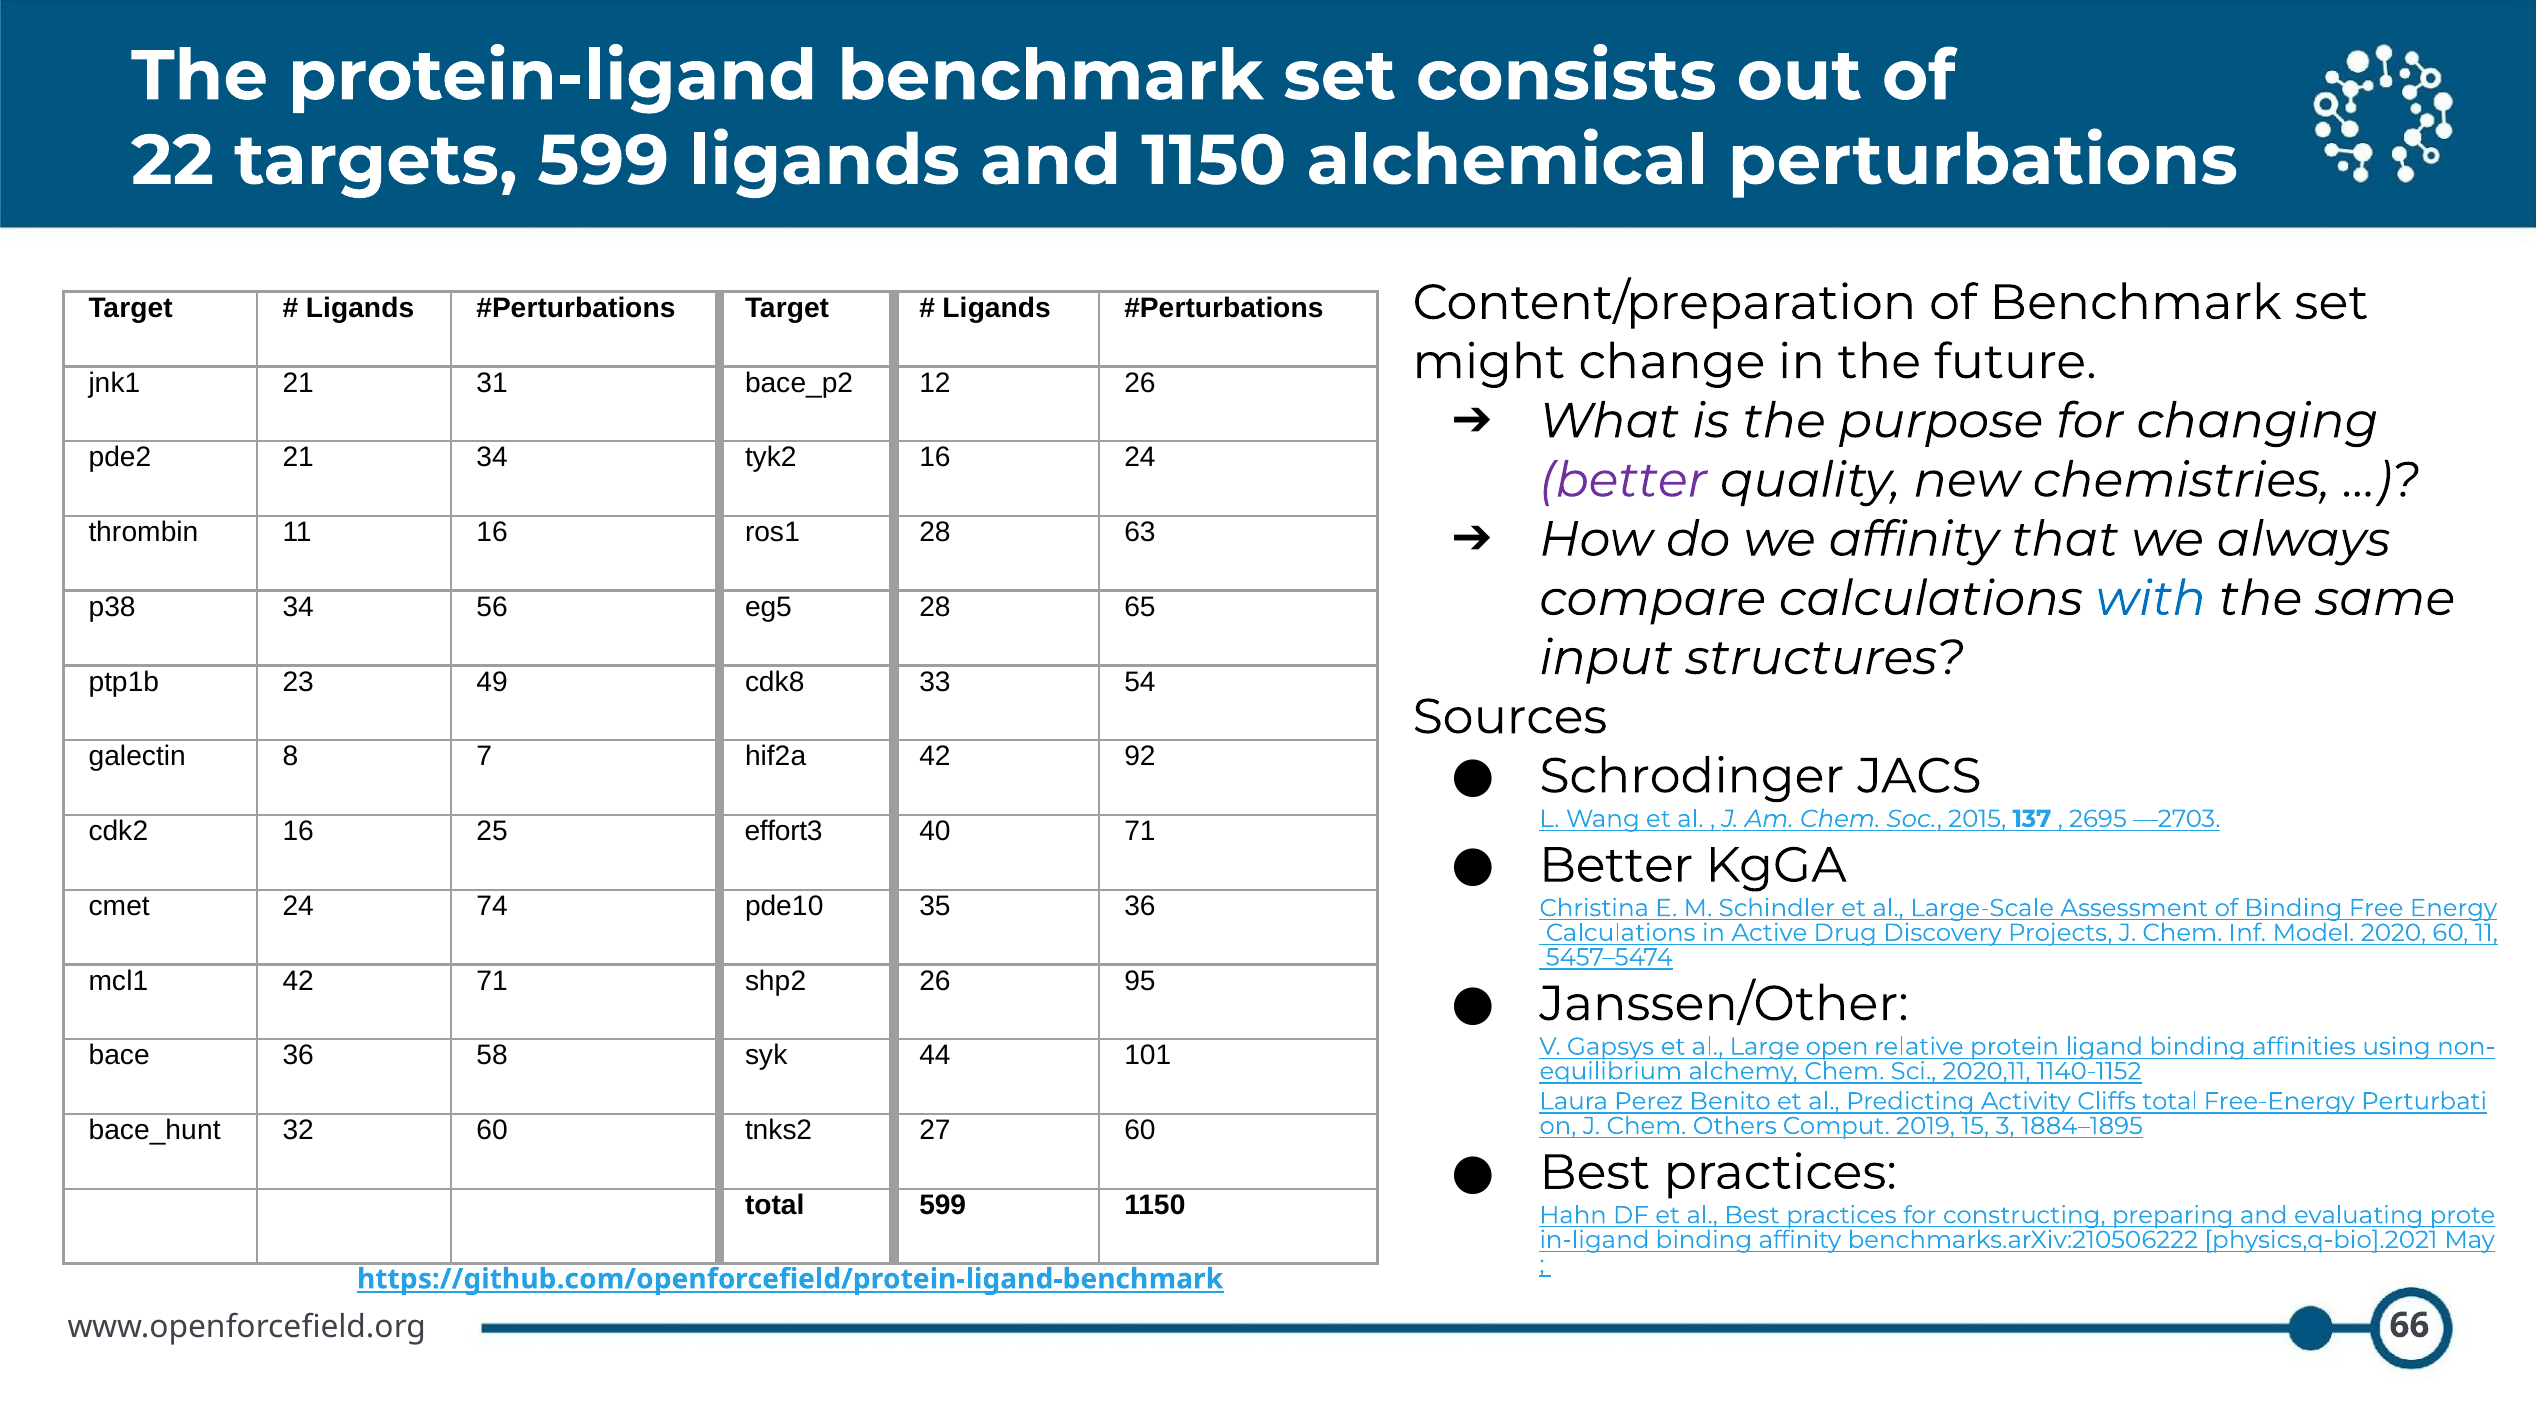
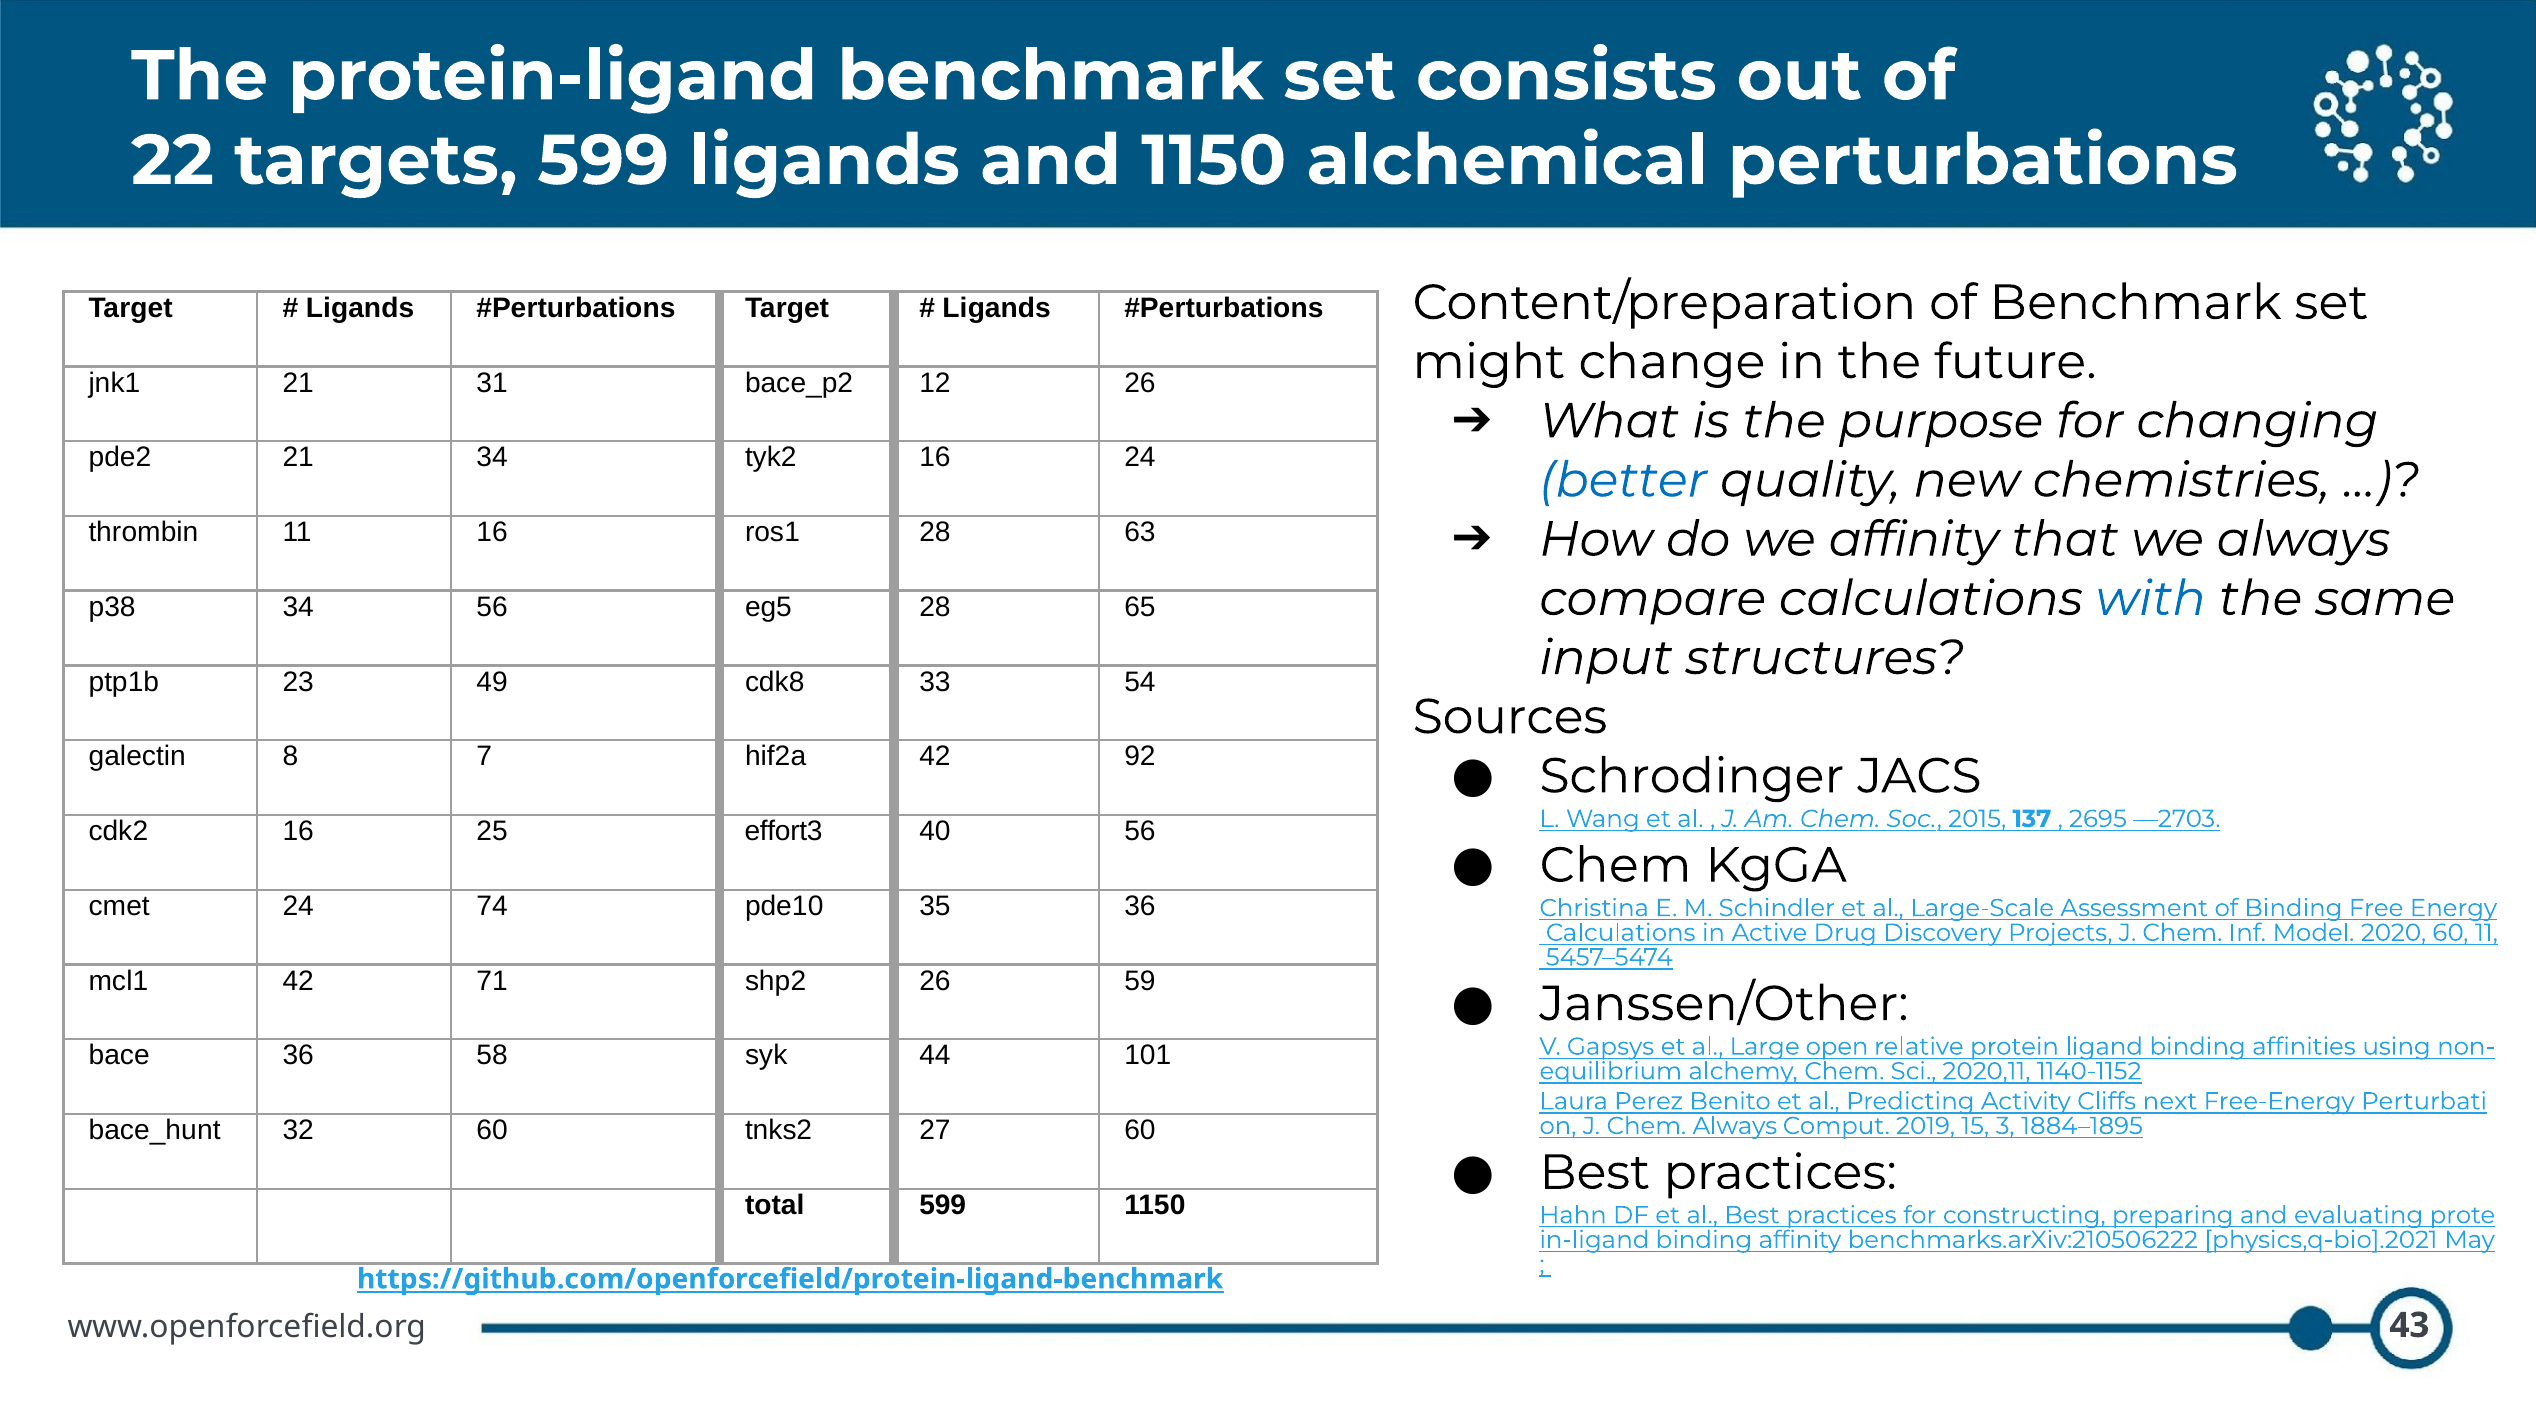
better at (1623, 480) colour: purple -> blue
40 71: 71 -> 56
Better at (1616, 866): Better -> Chem
95: 95 -> 59
Cliffs total: total -> next
Chem Others: Others -> Always
66: 66 -> 43
